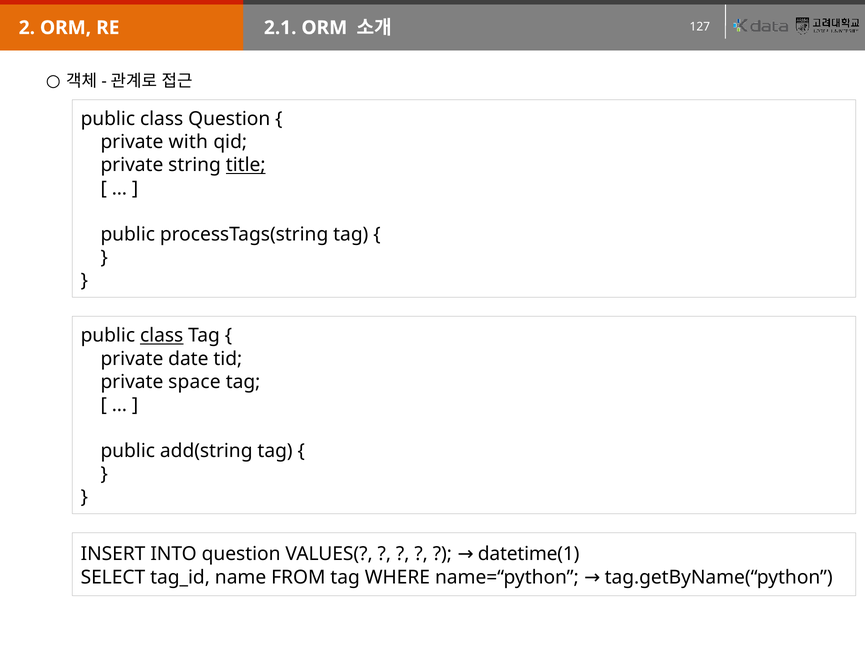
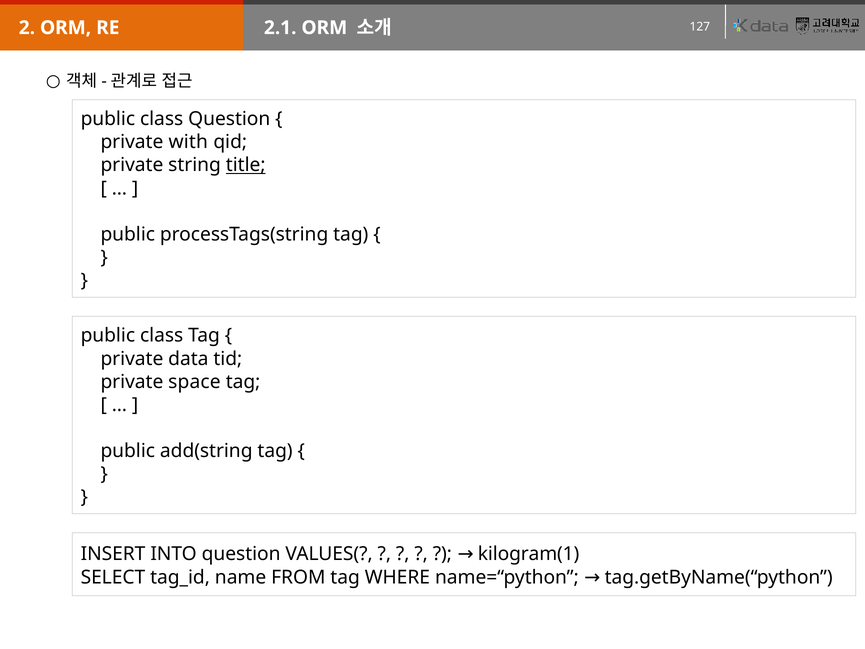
class at (162, 335) underline: present -> none
date: date -> data
datetime(1: datetime(1 -> kilogram(1
